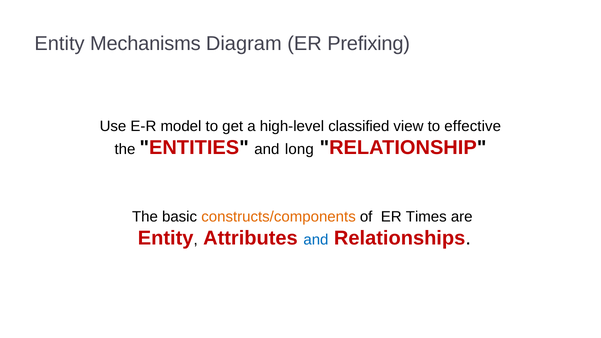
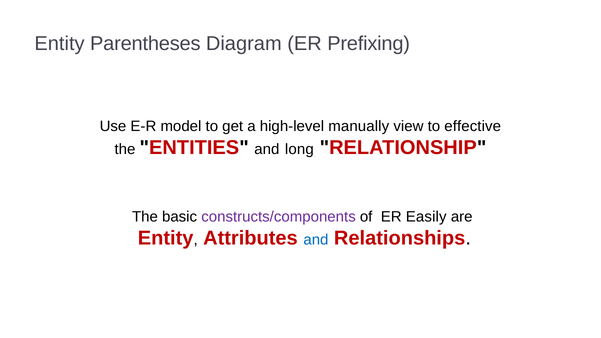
Mechanisms: Mechanisms -> Parentheses
classified: classified -> manually
constructs/components colour: orange -> purple
Times: Times -> Easily
